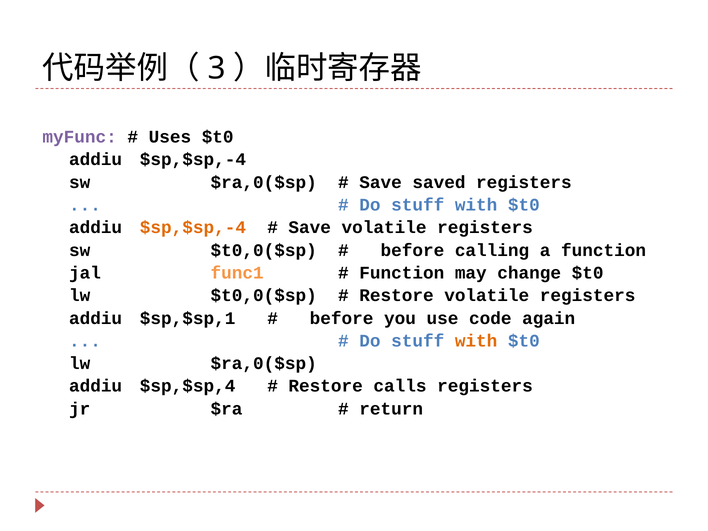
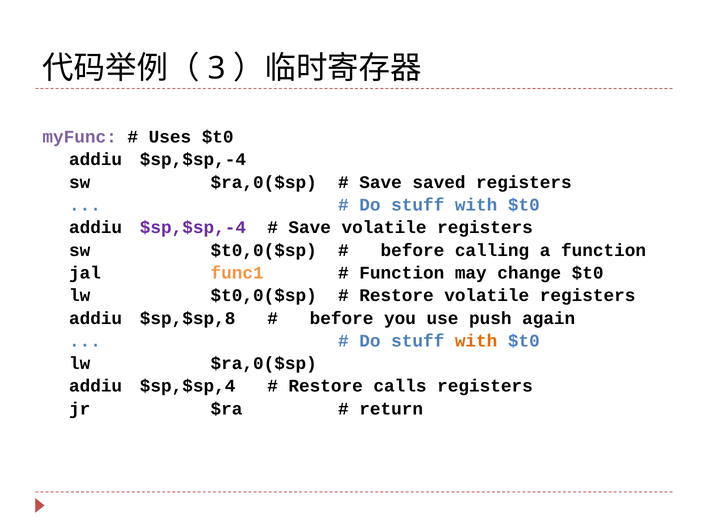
$sp,$sp,-4 at (193, 228) colour: orange -> purple
$sp,$sp,1: $sp,$sp,1 -> $sp,$sp,8
code: code -> push
